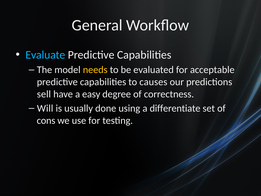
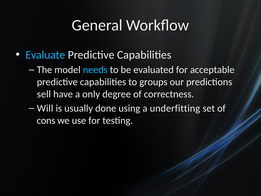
needs colour: yellow -> light blue
causes: causes -> groups
easy: easy -> only
differentiate: differentiate -> underfitting
